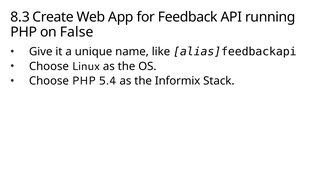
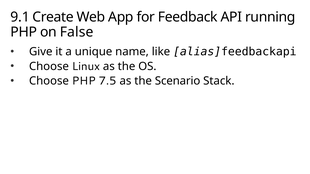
8.3: 8.3 -> 9.1
5.4: 5.4 -> 7.5
Informix: Informix -> Scenario
